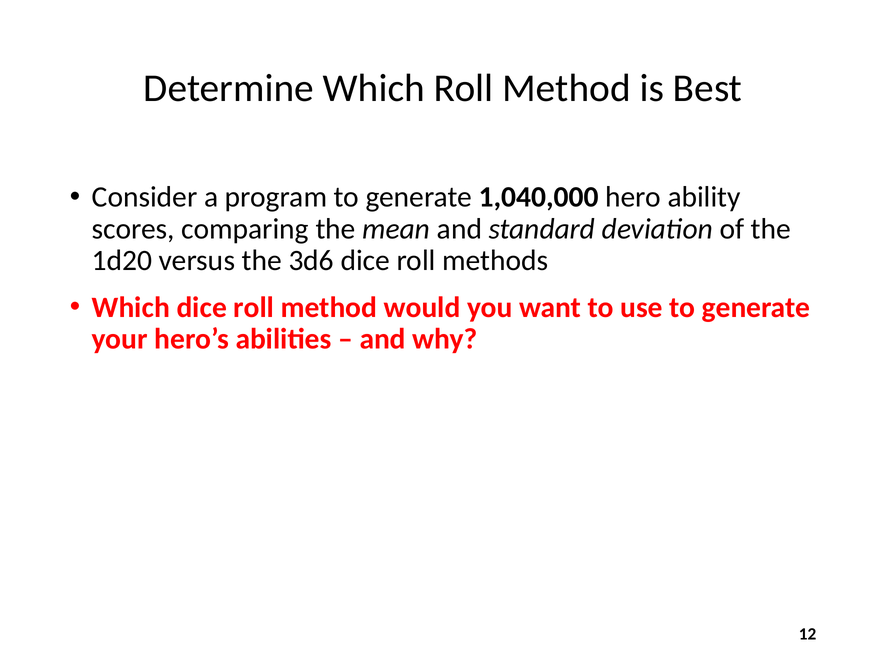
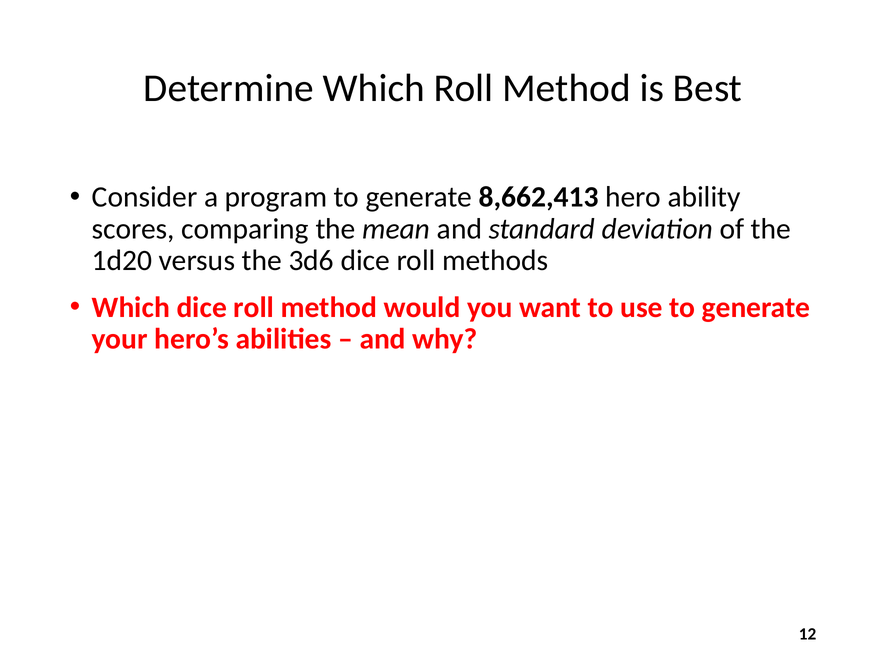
1,040,000: 1,040,000 -> 8,662,413
